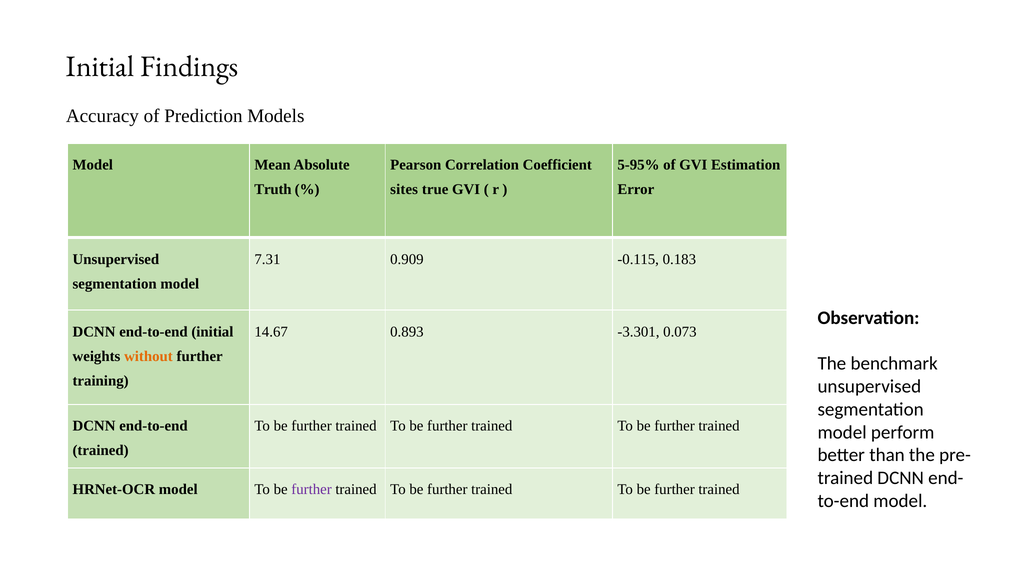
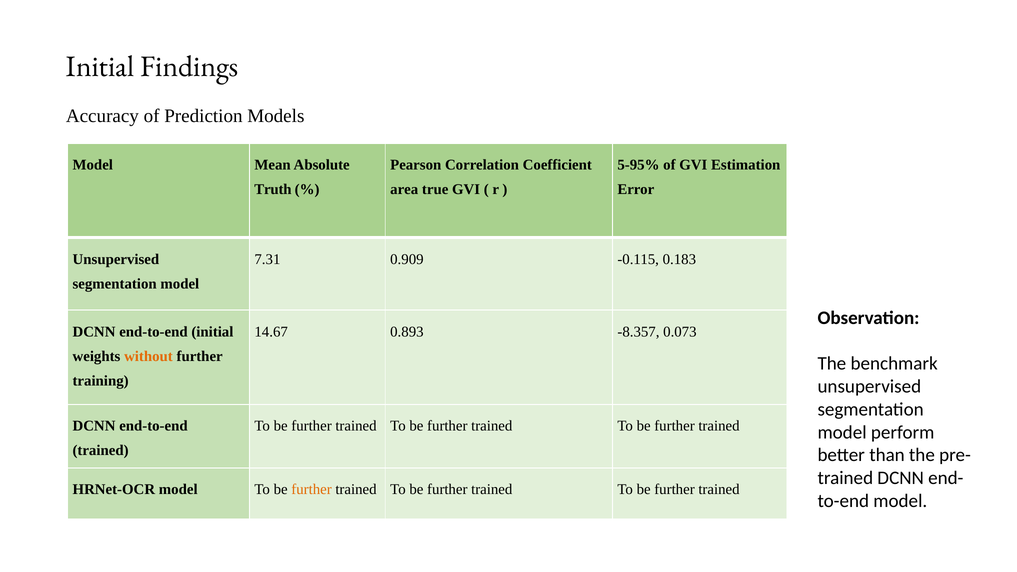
sites: sites -> area
-3.301: -3.301 -> -8.357
further at (312, 489) colour: purple -> orange
